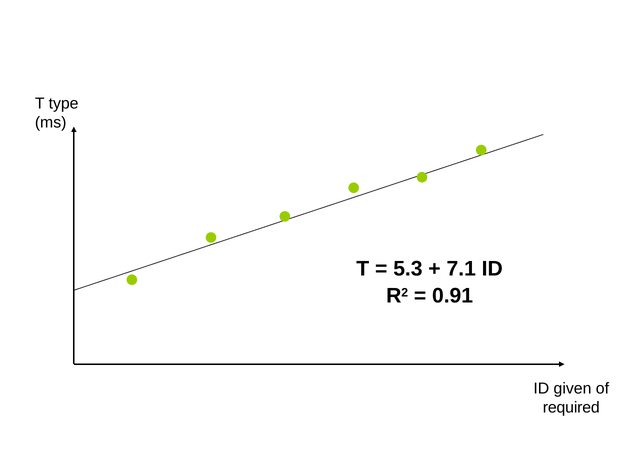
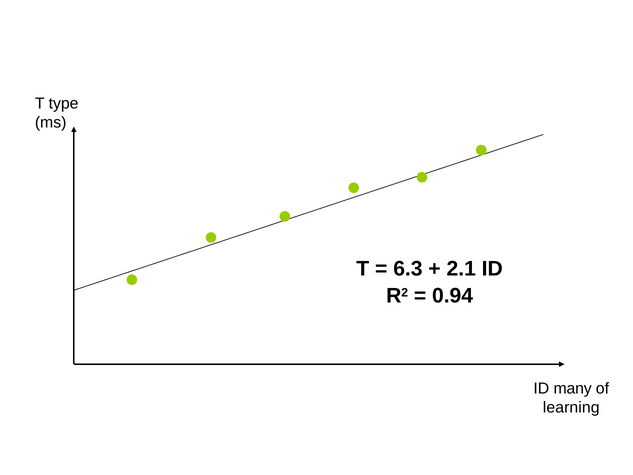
5.3: 5.3 -> 6.3
7.1: 7.1 -> 2.1
0.91: 0.91 -> 0.94
given: given -> many
required: required -> learning
